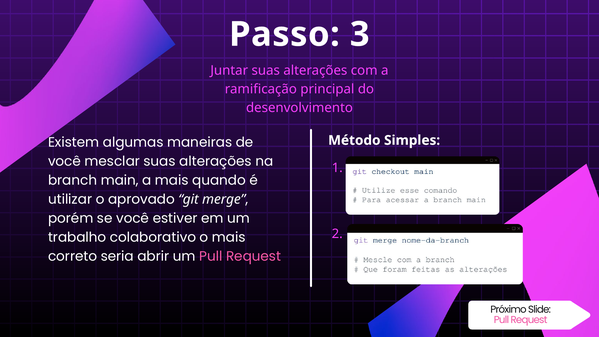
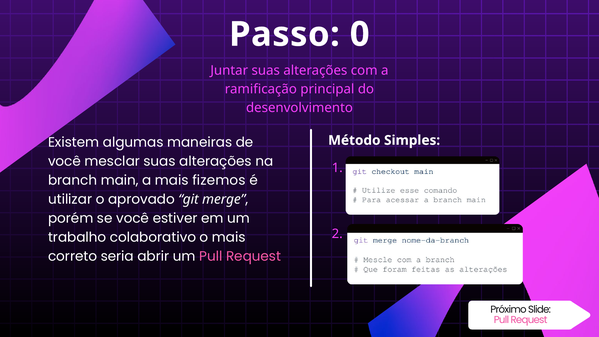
3: 3 -> 0
quando: quando -> fizemos
